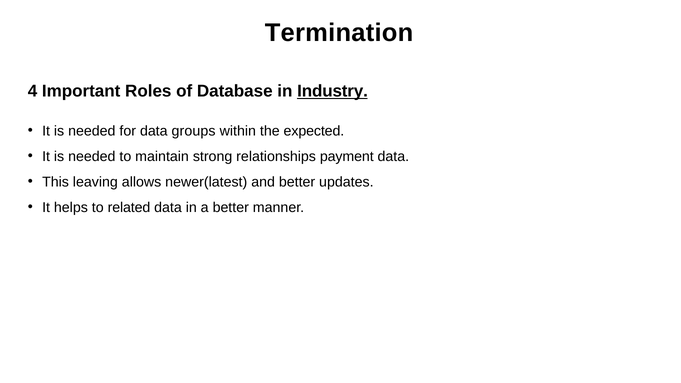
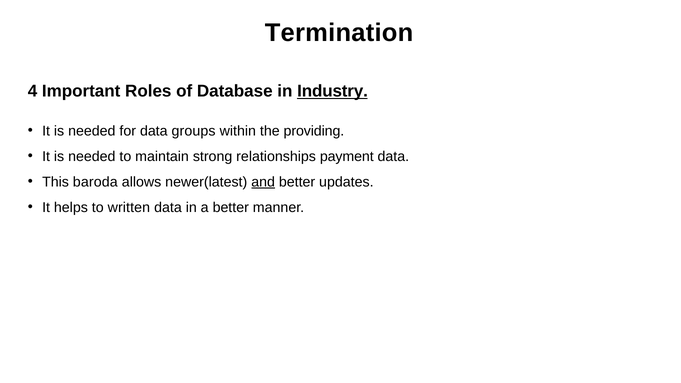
expected: expected -> providing
leaving: leaving -> baroda
and underline: none -> present
related: related -> written
